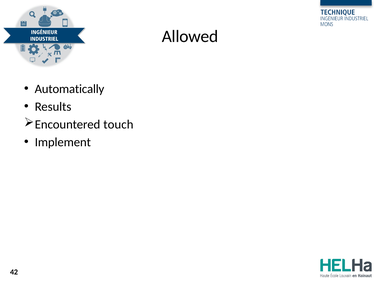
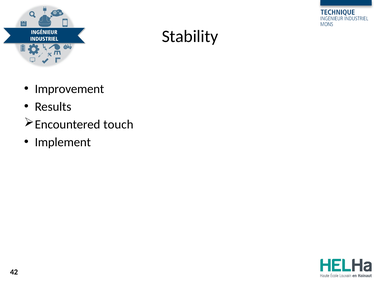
Allowed: Allowed -> Stability
Automatically: Automatically -> Improvement
